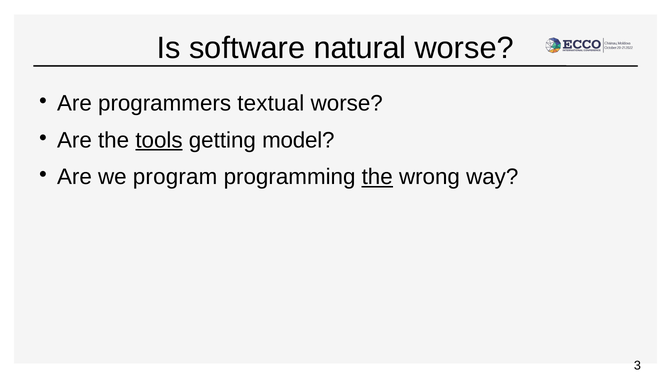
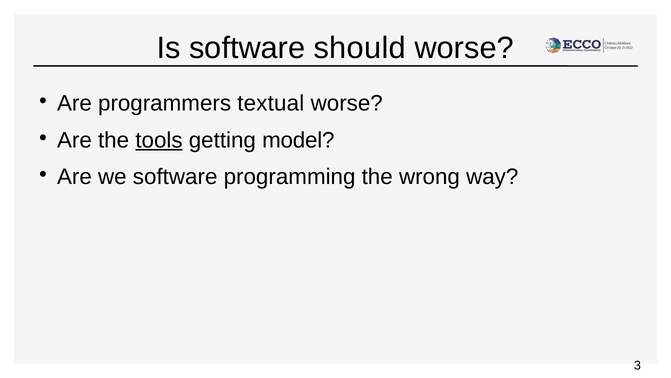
natural: natural -> should
we program: program -> software
the at (377, 177) underline: present -> none
